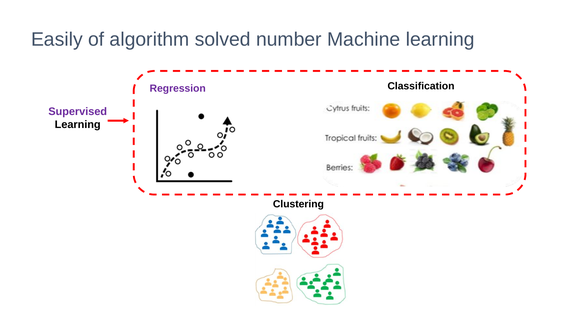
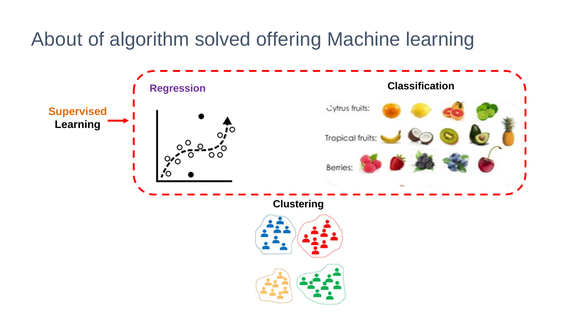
Easily: Easily -> About
number: number -> offering
Supervised colour: purple -> orange
